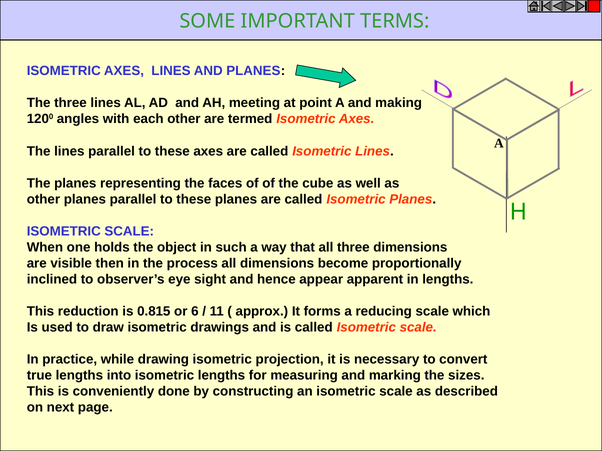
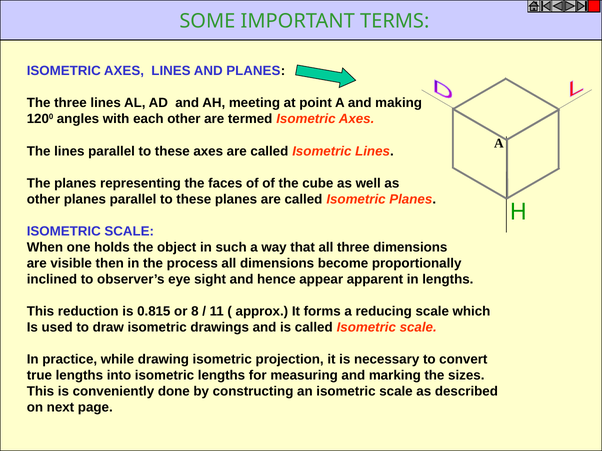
6: 6 -> 8
